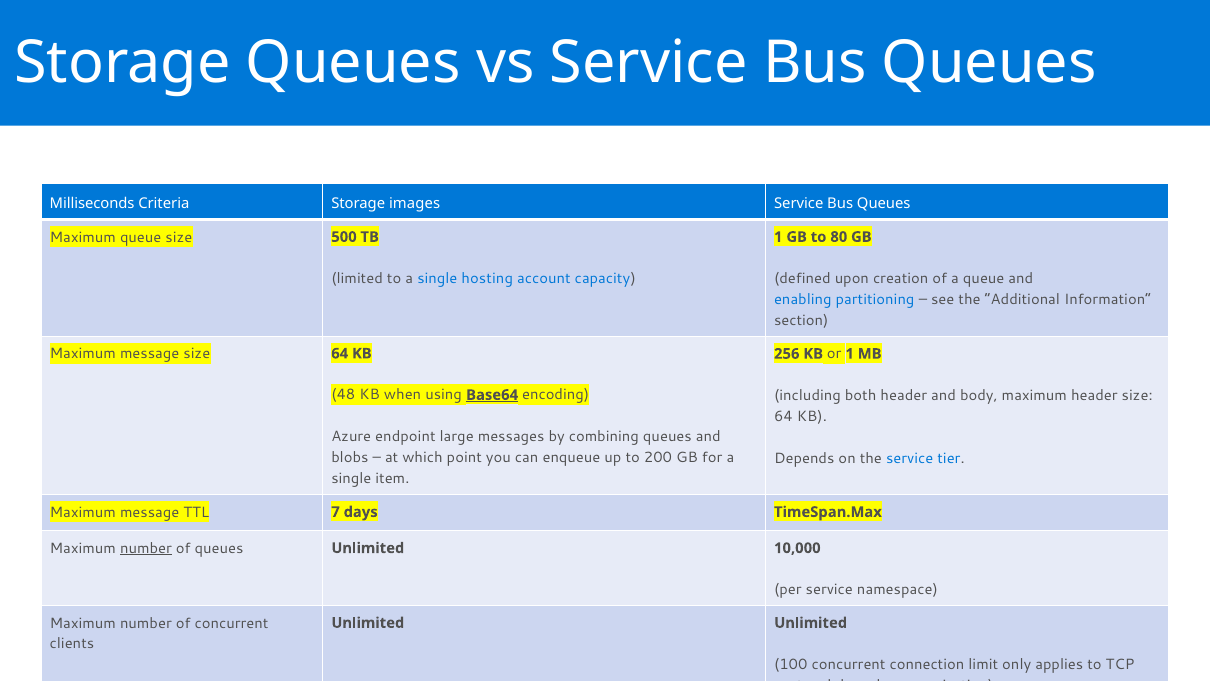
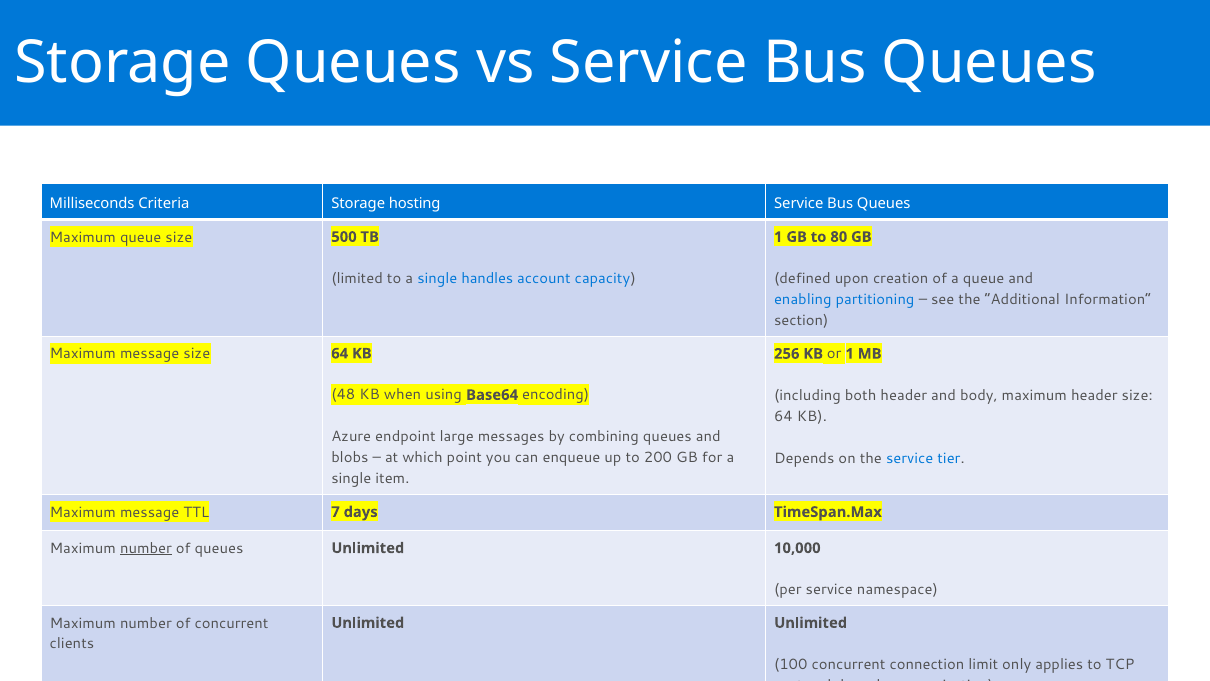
images: images -> hosting
hosting: hosting -> handles
Base64 underline: present -> none
